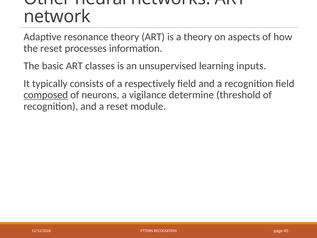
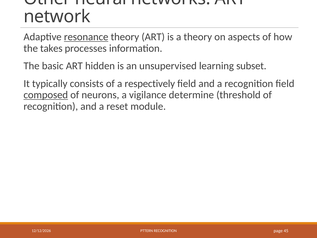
resonance underline: none -> present
the reset: reset -> takes
classes: classes -> hidden
inputs: inputs -> subset
